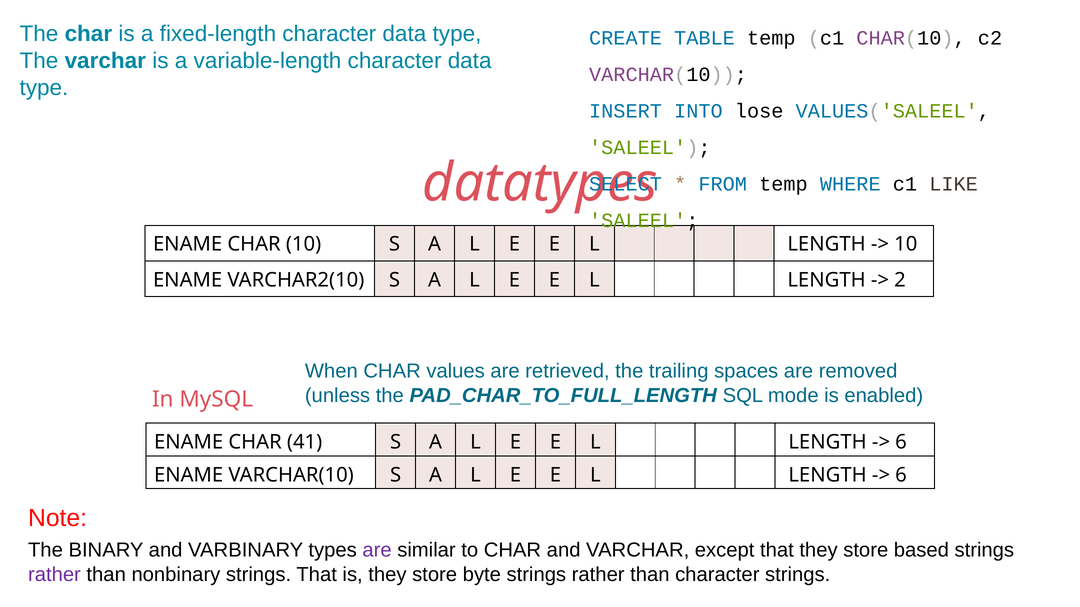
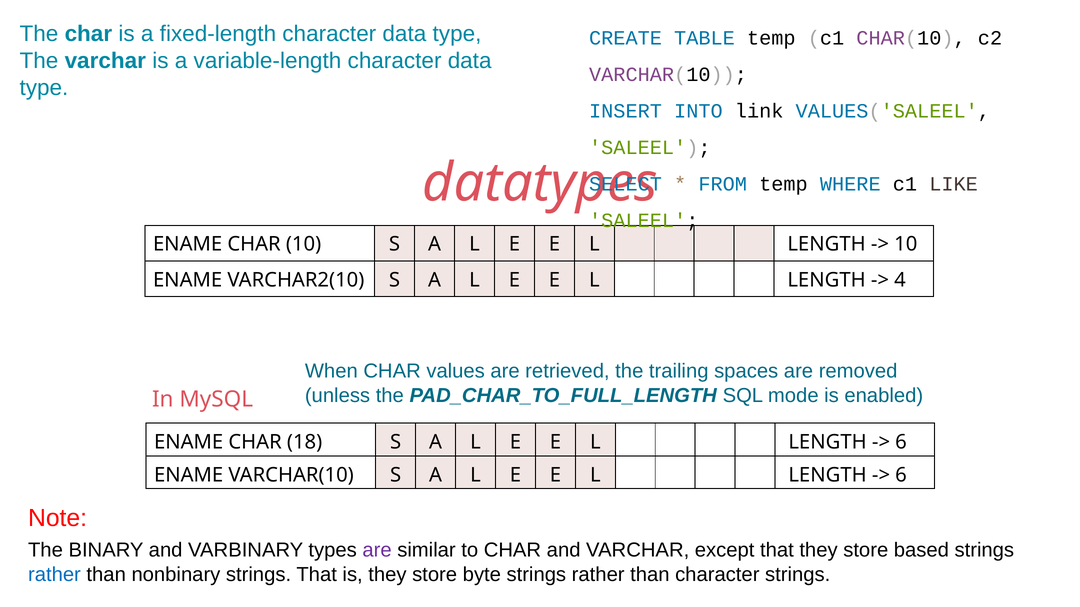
lose: lose -> link
2: 2 -> 4
41: 41 -> 18
rather at (54, 575) colour: purple -> blue
